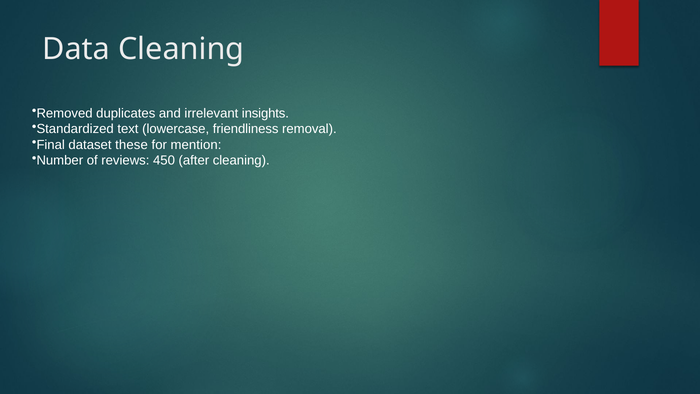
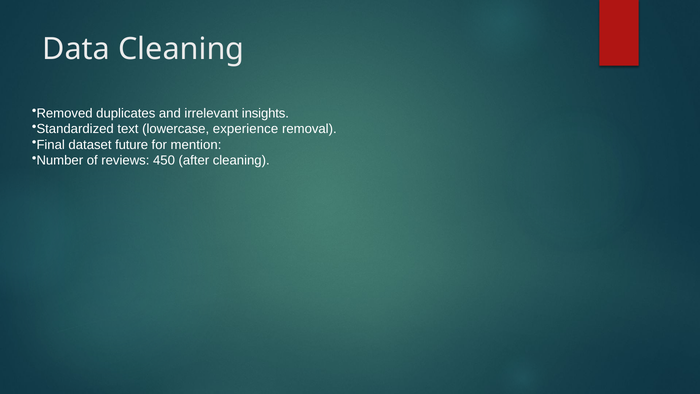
friendliness: friendliness -> experience
these: these -> future
